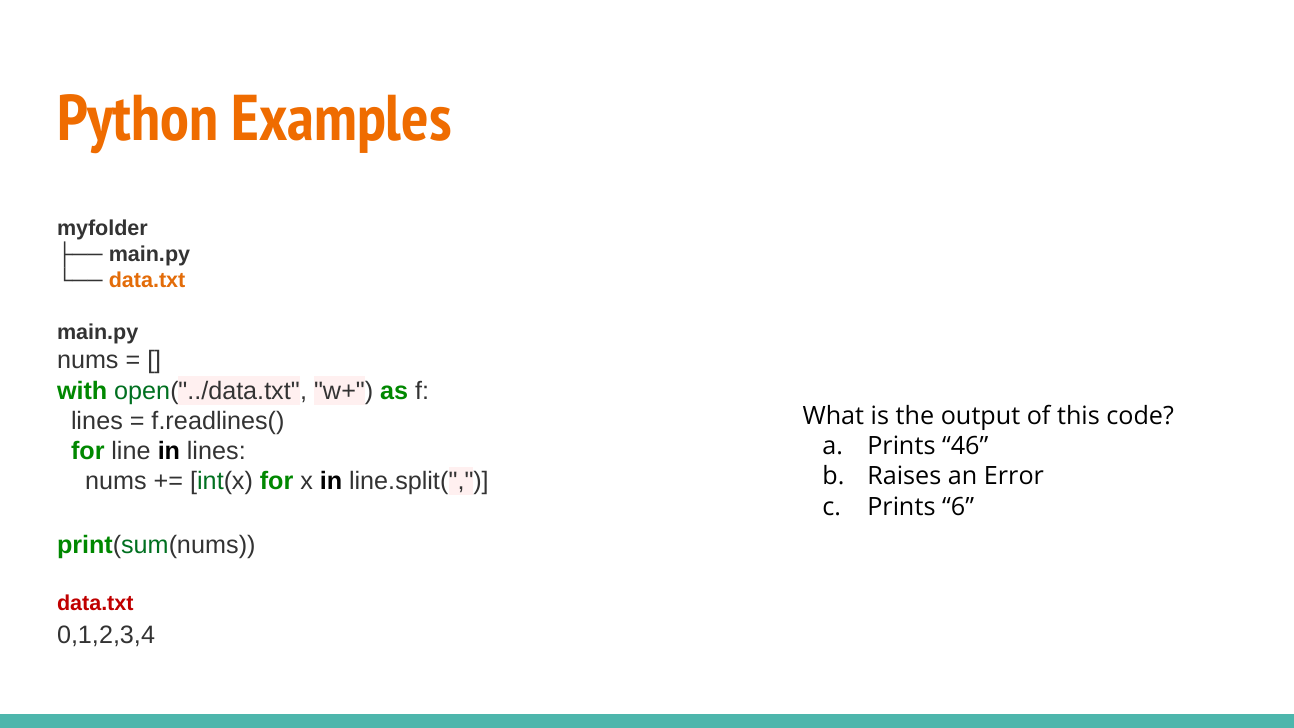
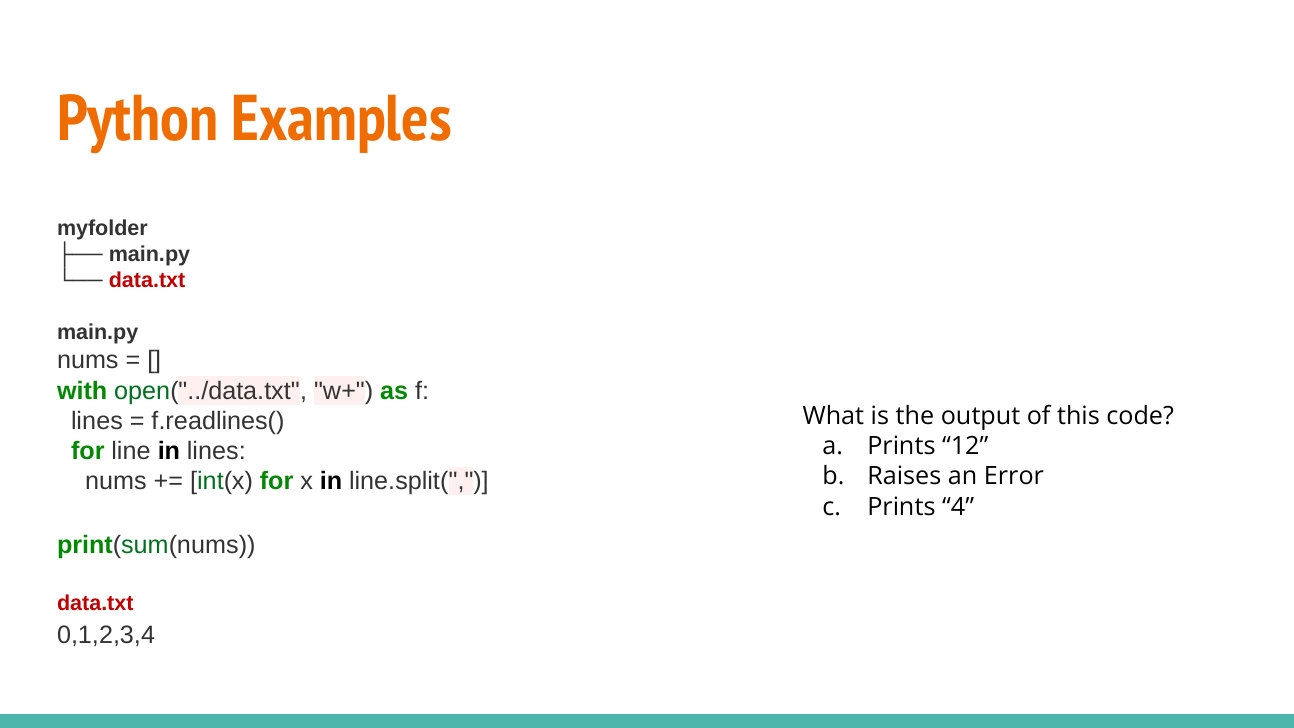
data.txt at (147, 281) colour: orange -> red
46: 46 -> 12
6: 6 -> 4
